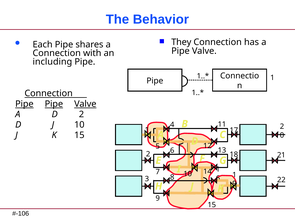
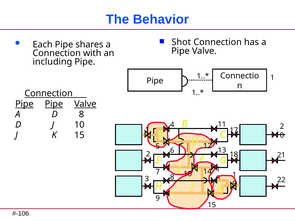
They: They -> Shot
D 2: 2 -> 8
